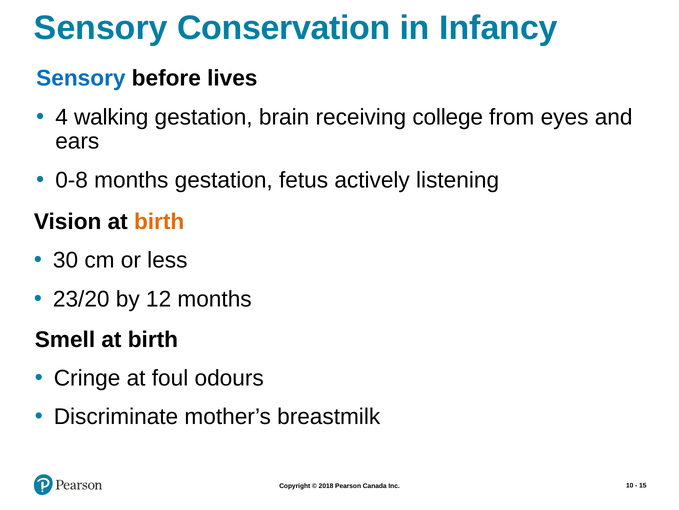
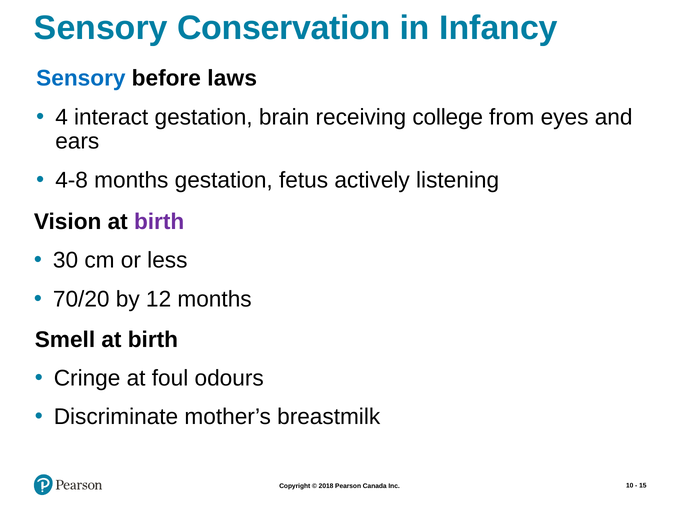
lives: lives -> laws
walking: walking -> interact
0-8: 0-8 -> 4-8
birth at (159, 221) colour: orange -> purple
23/20: 23/20 -> 70/20
